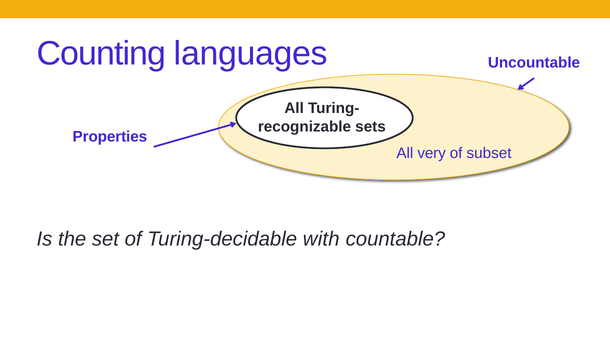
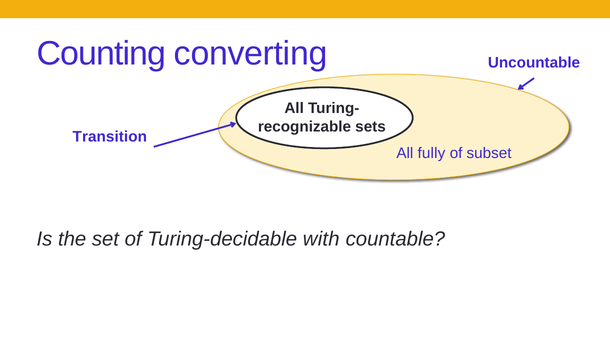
languages: languages -> converting
Properties: Properties -> Transition
very: very -> fully
